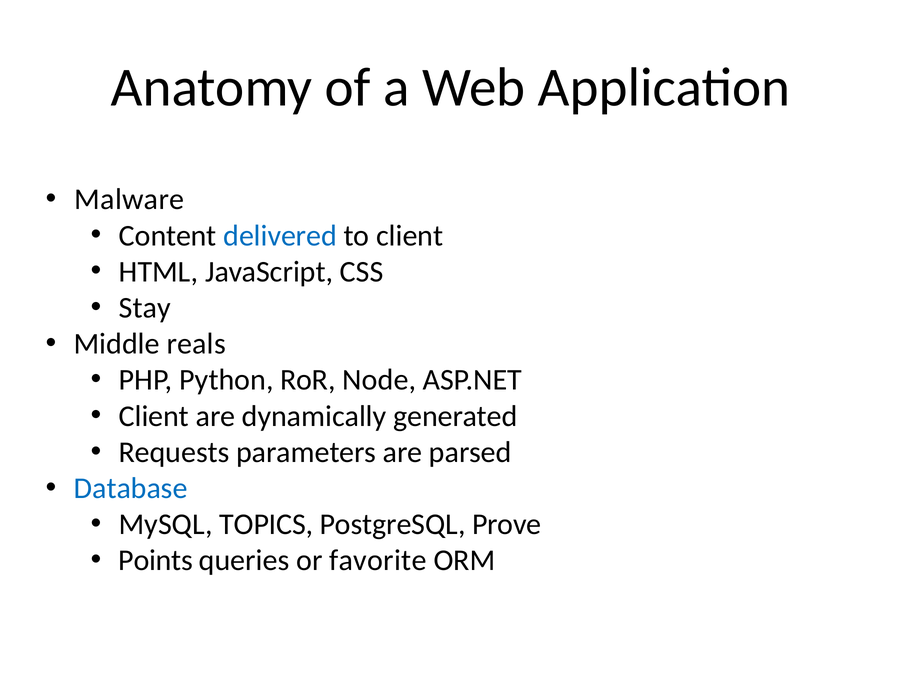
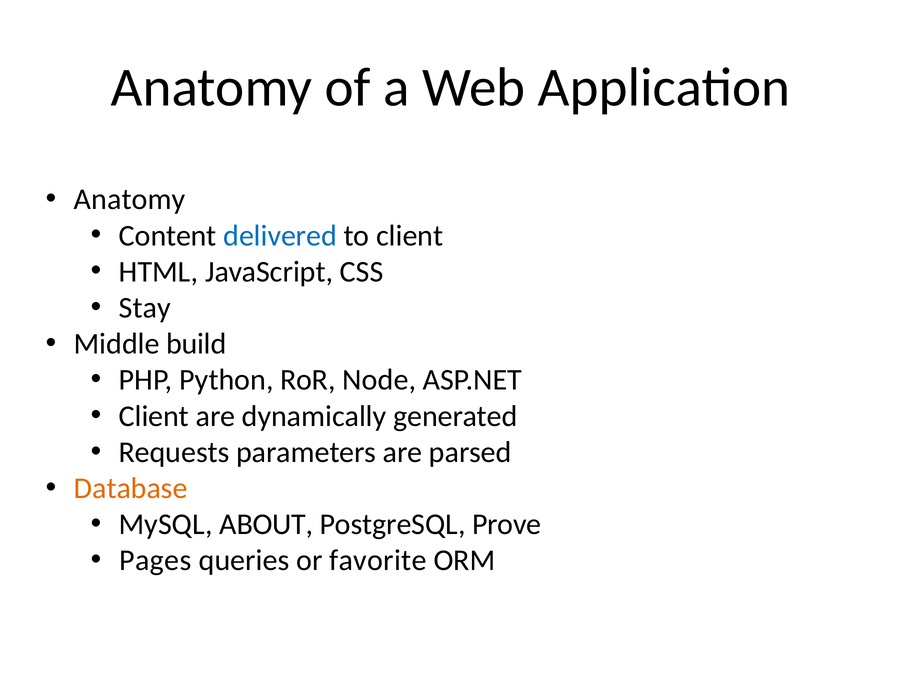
Malware at (129, 199): Malware -> Anatomy
reals: reals -> build
Database colour: blue -> orange
TOPICS: TOPICS -> ABOUT
Points: Points -> Pages
